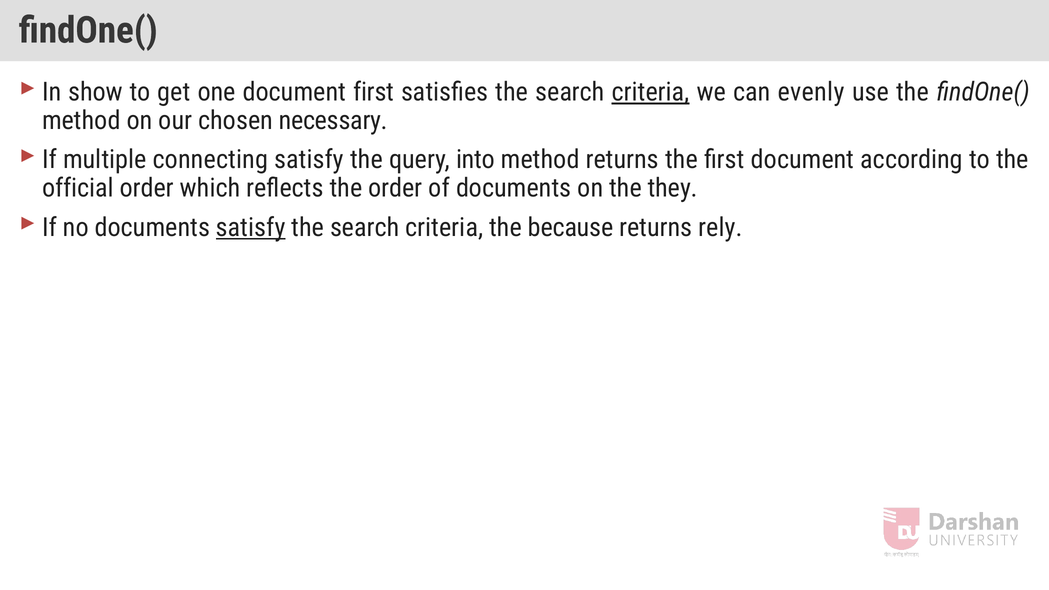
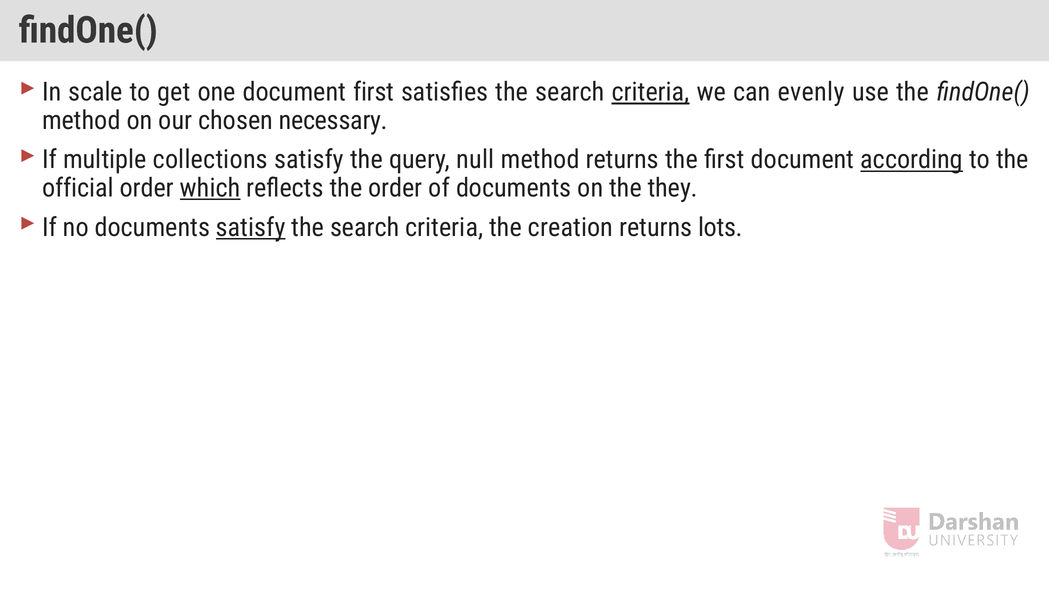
show: show -> scale
connecting: connecting -> collections
into: into -> null
according underline: none -> present
which underline: none -> present
because: because -> creation
rely: rely -> lots
